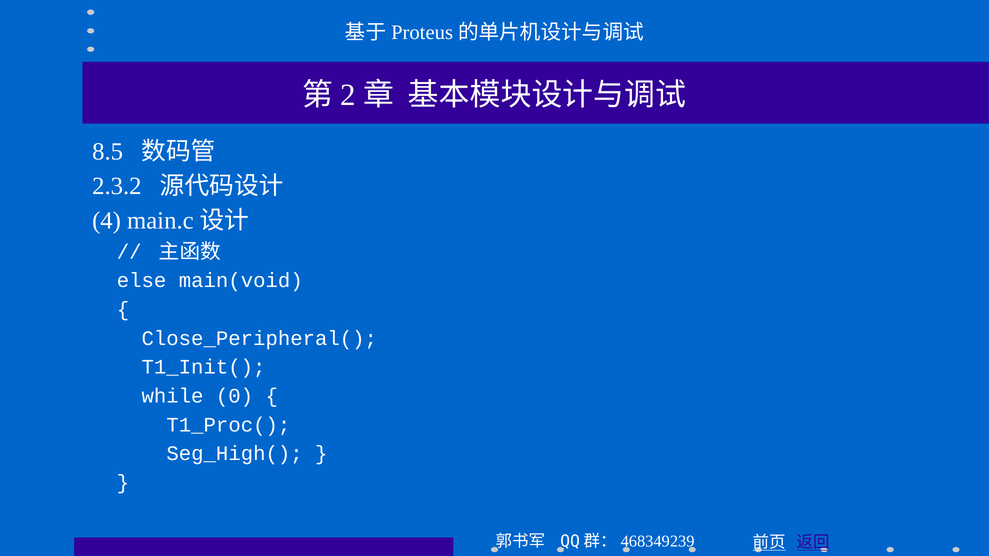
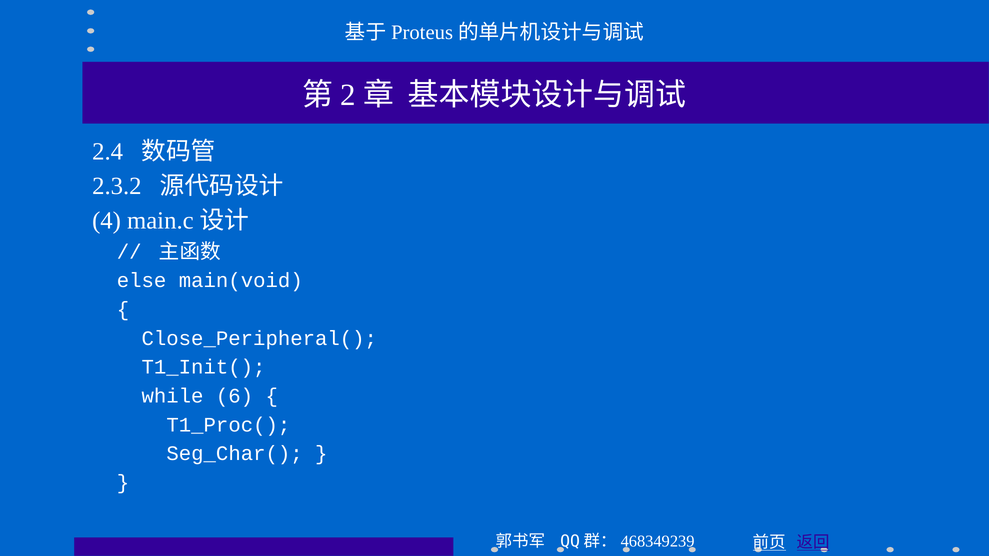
8.5: 8.5 -> 2.4
0: 0 -> 6
Seg_High(: Seg_High( -> Seg_Char(
